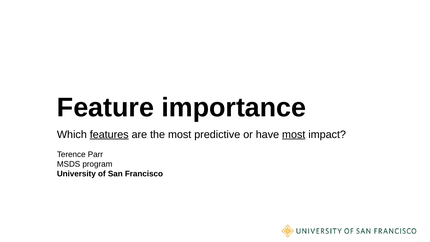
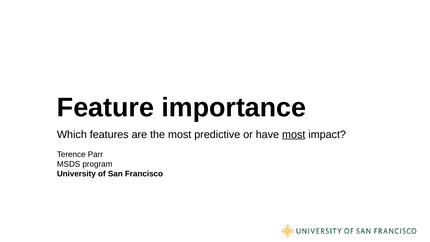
features underline: present -> none
